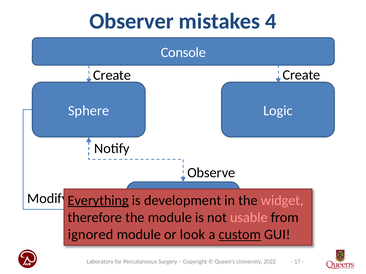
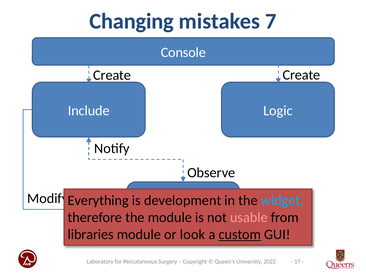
Observer: Observer -> Changing
4: 4 -> 7
Sphere: Sphere -> Include
Everything underline: present -> none
widget colour: pink -> light blue
ignored: ignored -> libraries
